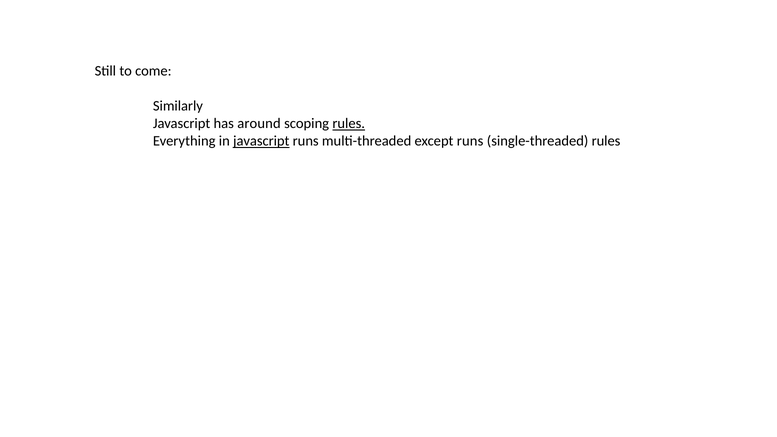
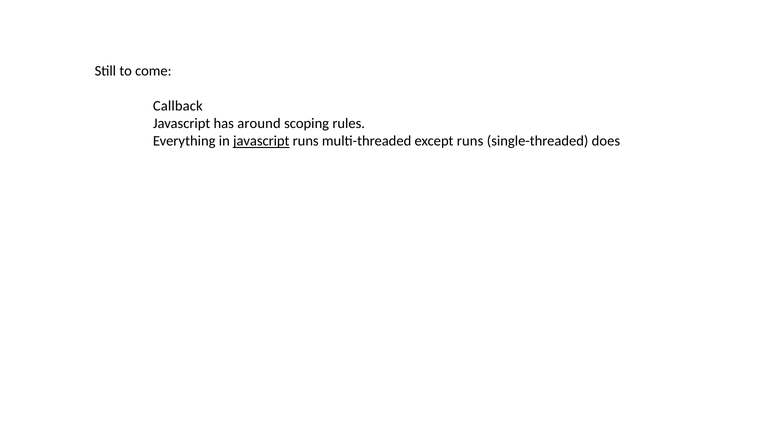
Similarly: Similarly -> Callback
rules at (349, 124) underline: present -> none
single-threaded rules: rules -> does
